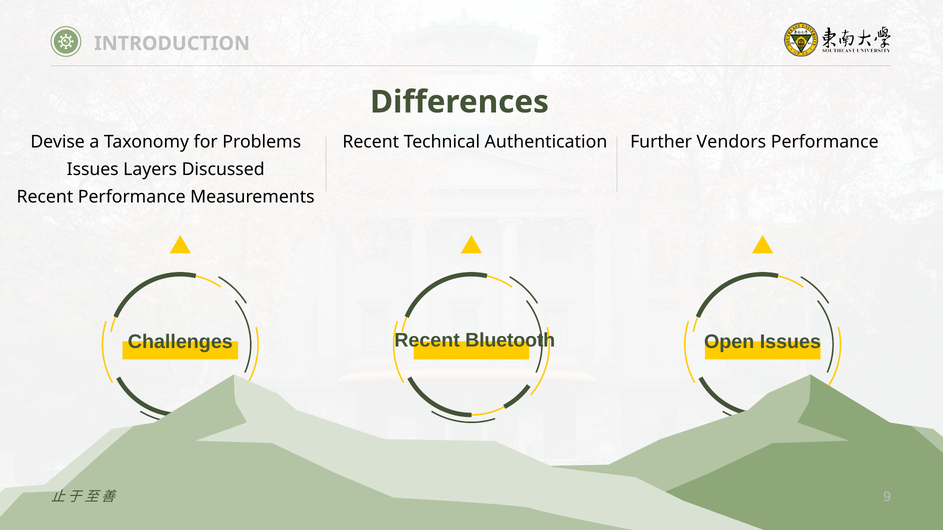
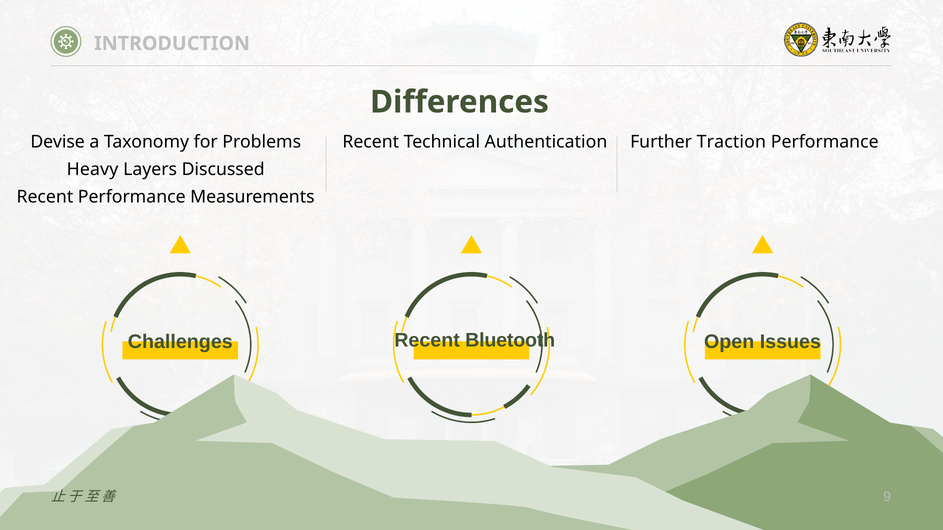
Vendors: Vendors -> Traction
Issues at (93, 170): Issues -> Heavy
